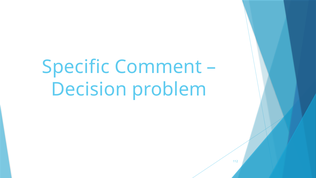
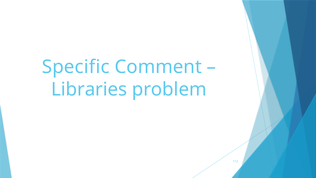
Decision: Decision -> Libraries
